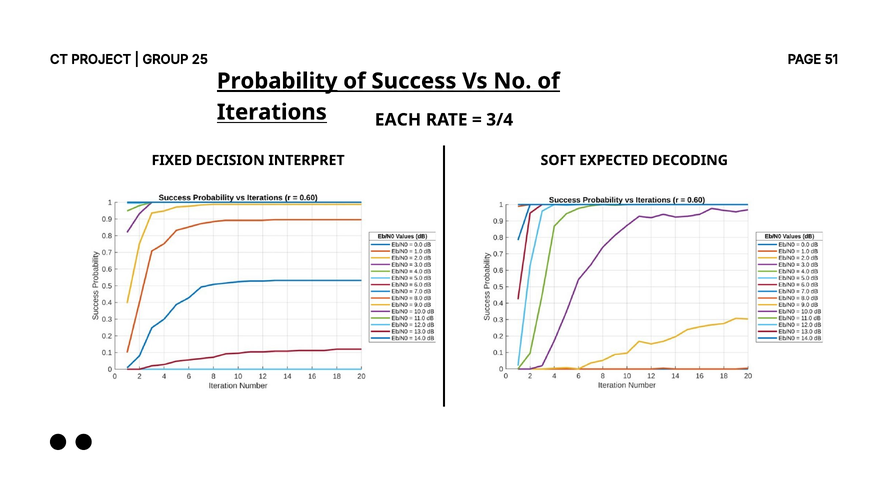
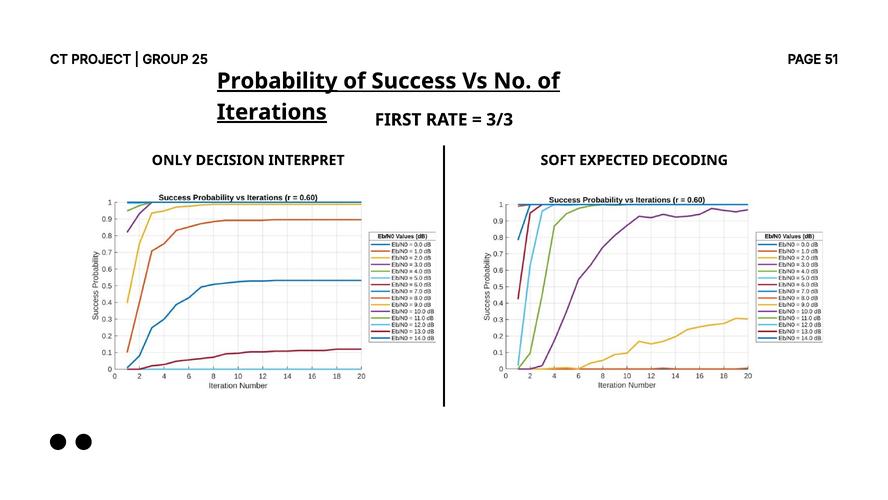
Iterations underline: none -> present
EACH: EACH -> FIRST
3/4: 3/4 -> 3/3
FIXED: FIXED -> ONLY
